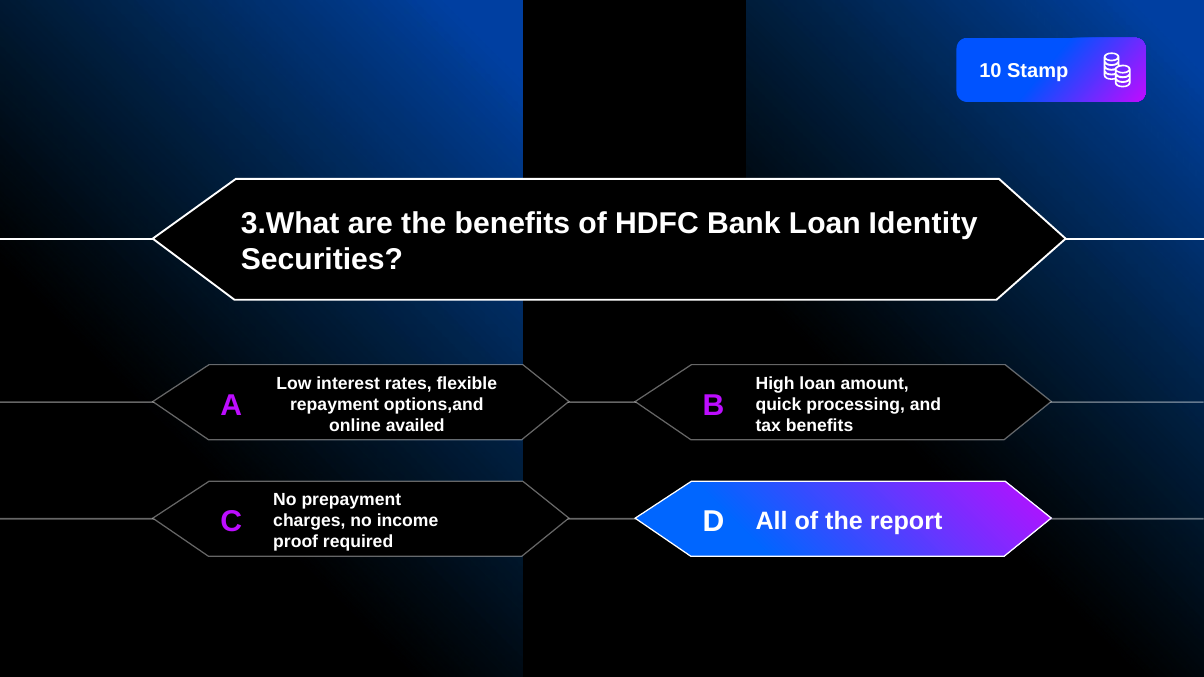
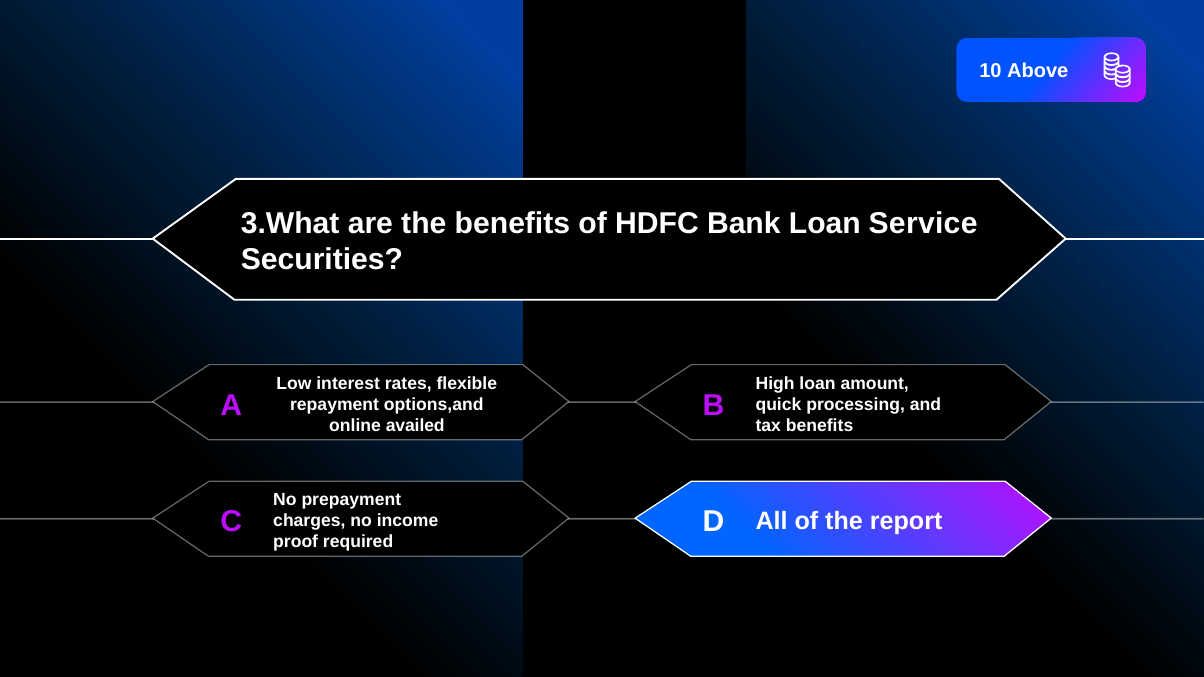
Stamp: Stamp -> Above
Identity: Identity -> Service
